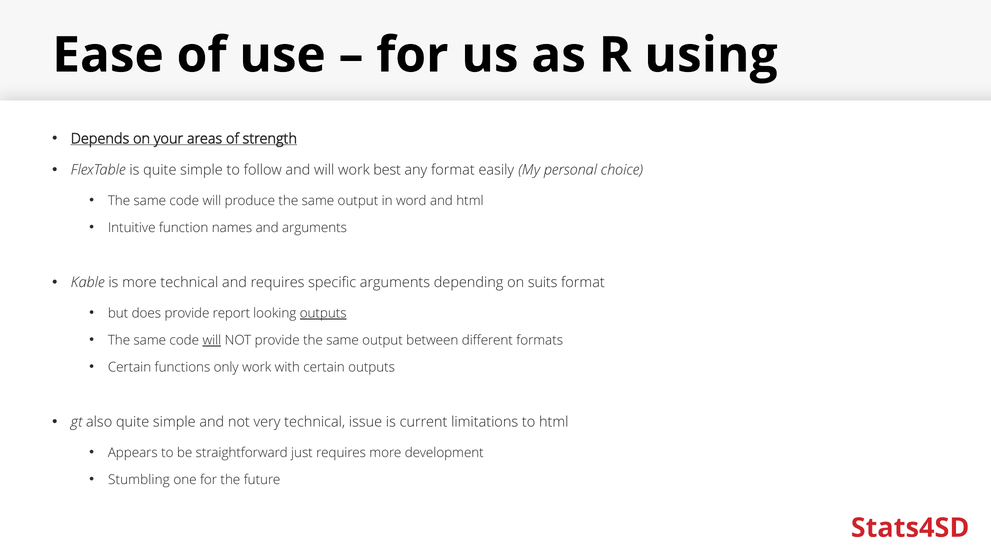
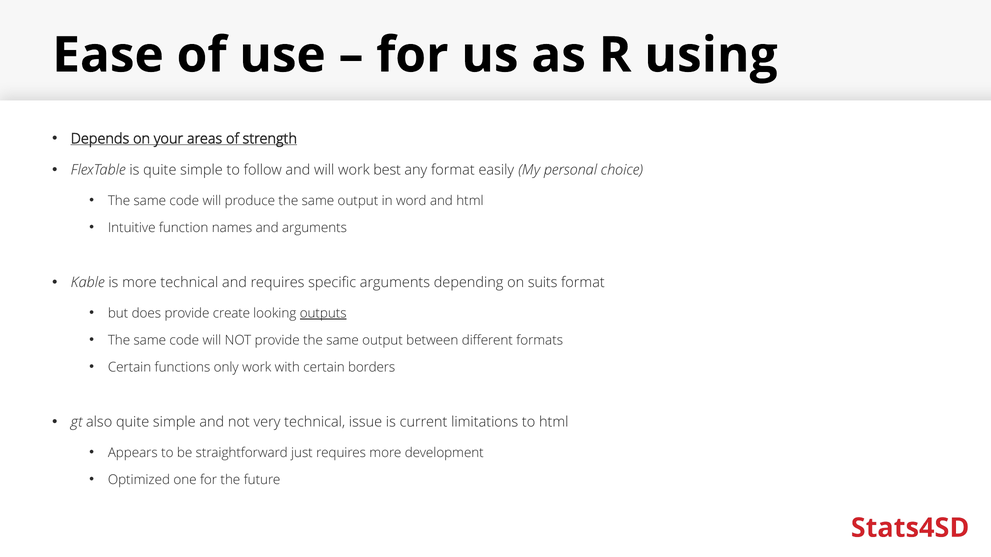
report: report -> create
will at (212, 340) underline: present -> none
certain outputs: outputs -> borders
Stumbling: Stumbling -> Optimized
